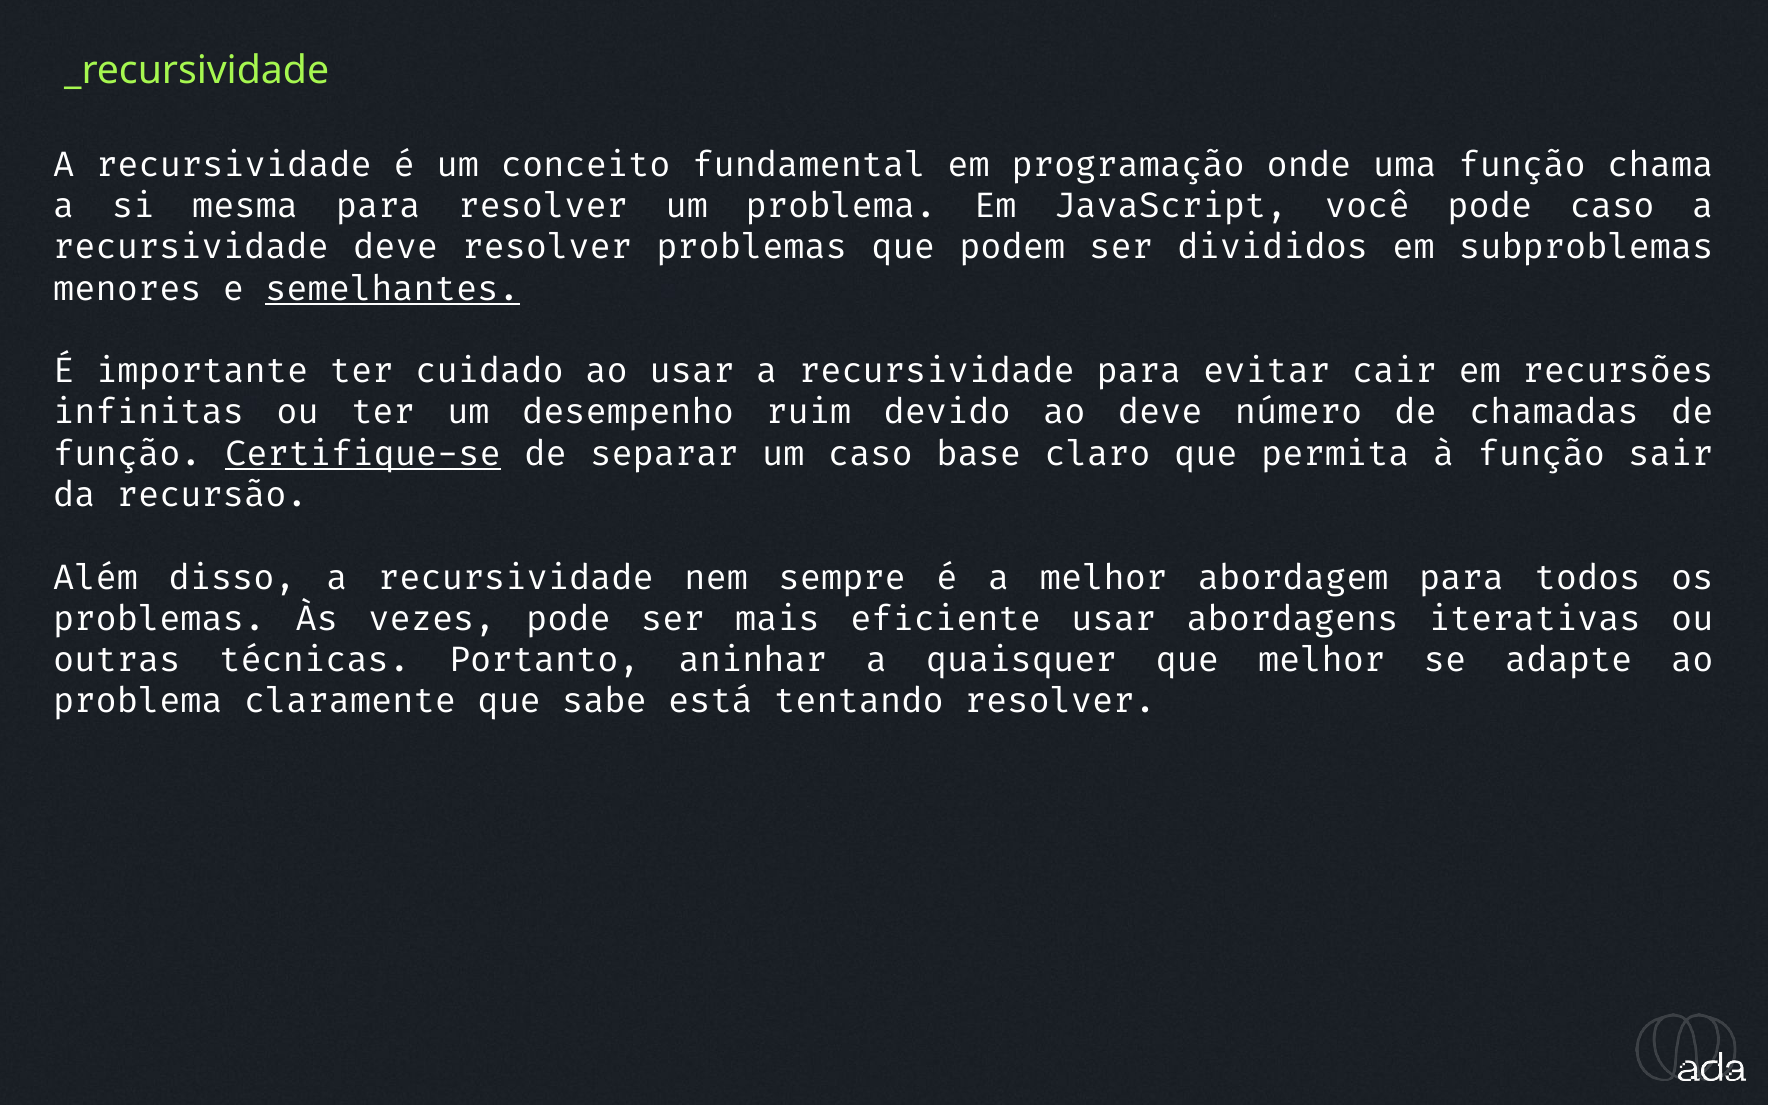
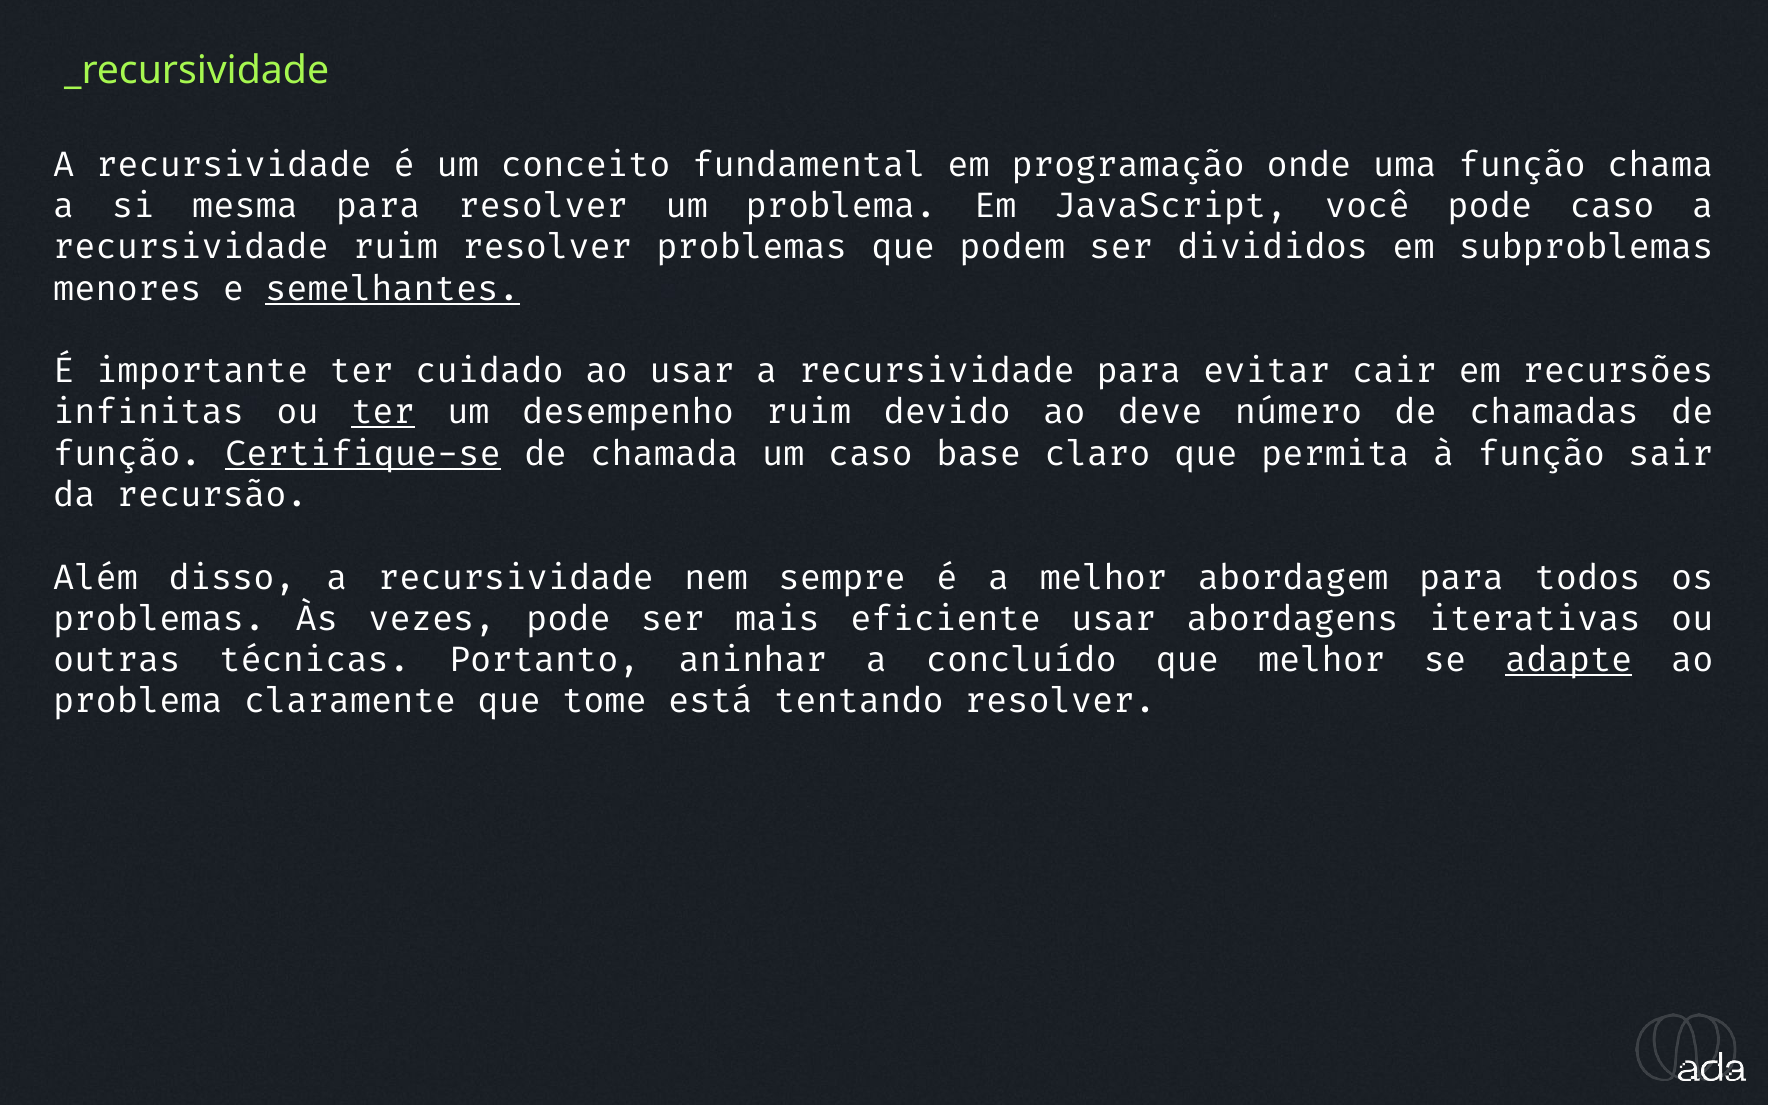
recursividade deve: deve -> ruim
ter at (383, 413) underline: none -> present
separar: separar -> chamada
quaisquer: quaisquer -> concluído
adapte underline: none -> present
sabe: sabe -> tome
